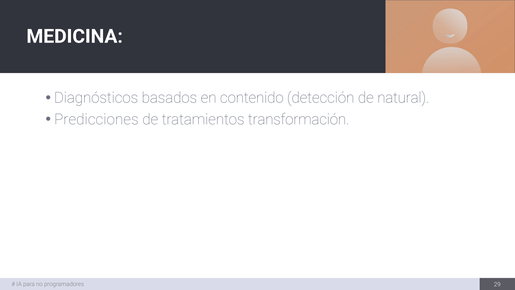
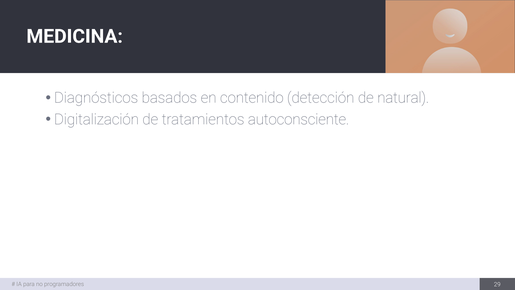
Predicciones: Predicciones -> Digitalización
transformación: transformación -> autoconsciente
